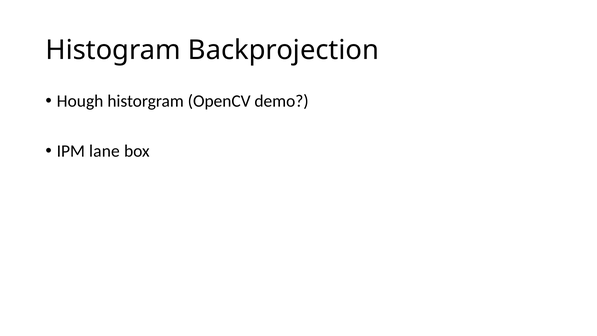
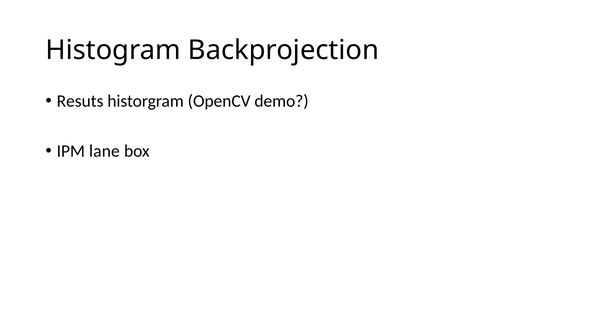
Hough: Hough -> Resuts
